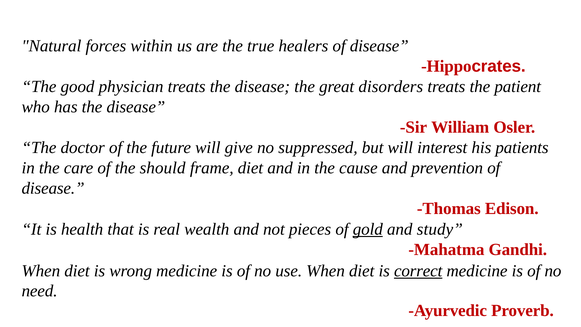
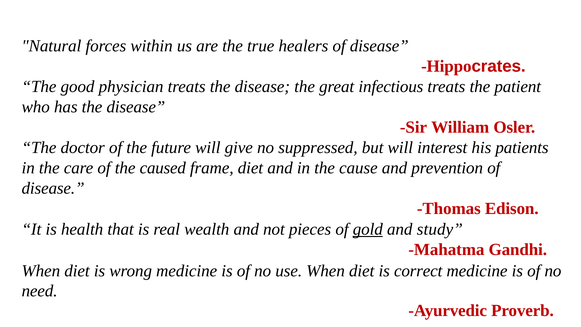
disorders: disorders -> infectious
should: should -> caused
correct underline: present -> none
